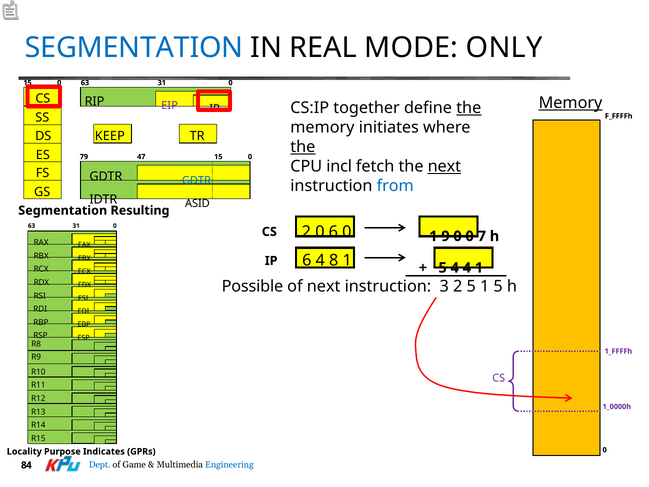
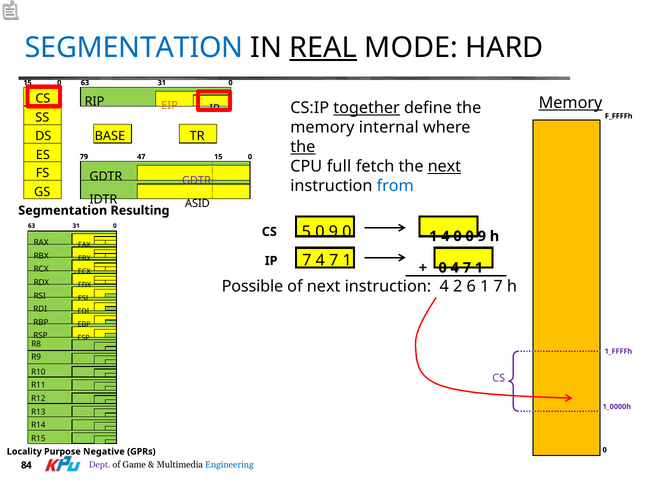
REAL underline: none -> present
ONLY: ONLY -> HARD
EIP colour: purple -> orange
together underline: none -> present
the at (469, 108) underline: present -> none
initiates: initiates -> internal
KEEP: KEEP -> BASE
incl: incl -> full
GDTR at (196, 180) colour: blue -> purple
CS 2: 2 -> 5
6 at (333, 232): 6 -> 9
1 9: 9 -> 4
0 0 7: 7 -> 9
IP 6: 6 -> 7
8 at (334, 261): 8 -> 7
5 at (443, 268): 5 -> 0
4 at (467, 268): 4 -> 7
instruction 3: 3 -> 4
2 5: 5 -> 6
1 5: 5 -> 7
Indicates: Indicates -> Negative
Dept colour: blue -> purple
